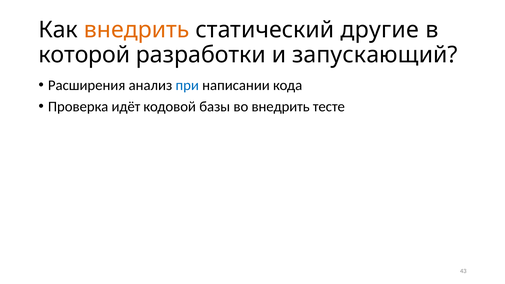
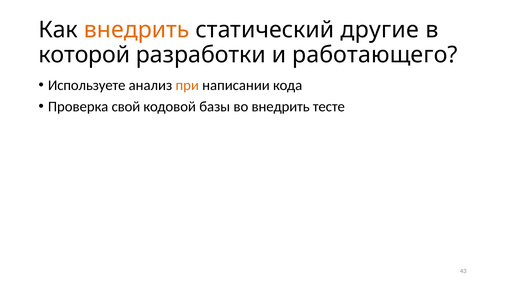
запускающий: запускающий -> работающего
Расширения: Расширения -> Используете
при colour: blue -> orange
идёт: идёт -> свой
